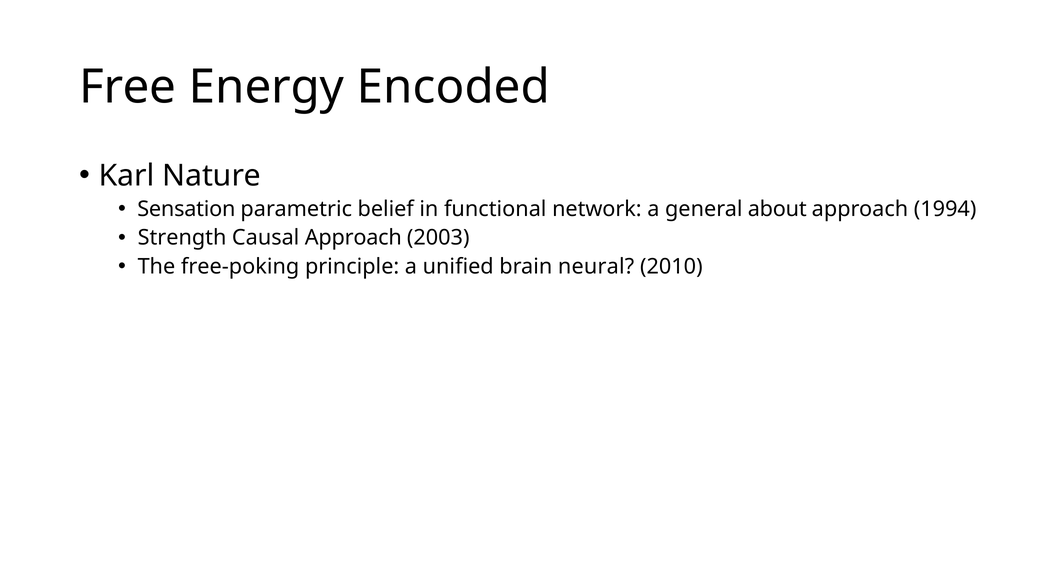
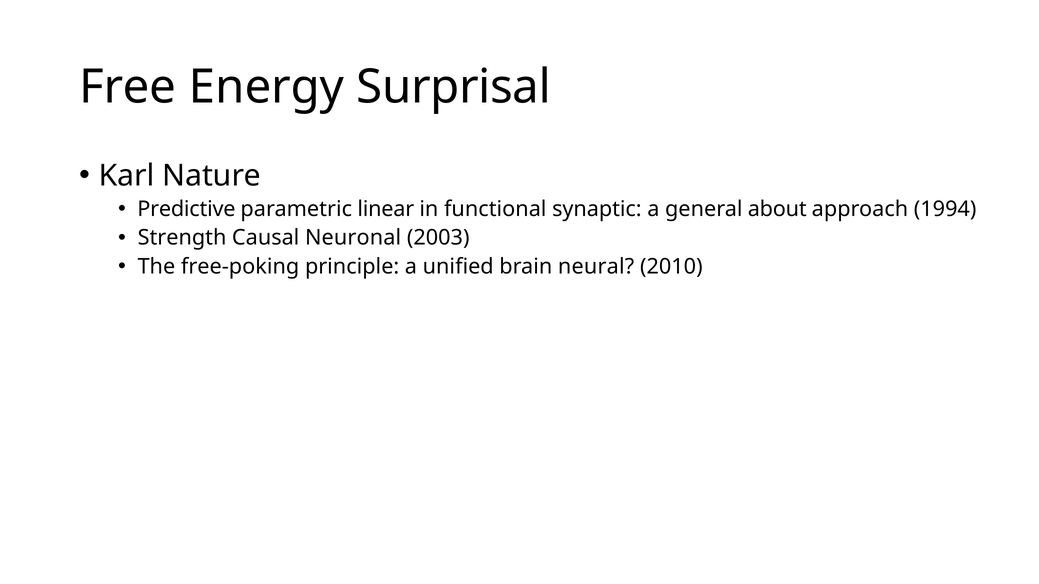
Encoded: Encoded -> Surprisal
Sensation: Sensation -> Predictive
belief: belief -> linear
network: network -> synaptic
Causal Approach: Approach -> Neuronal
